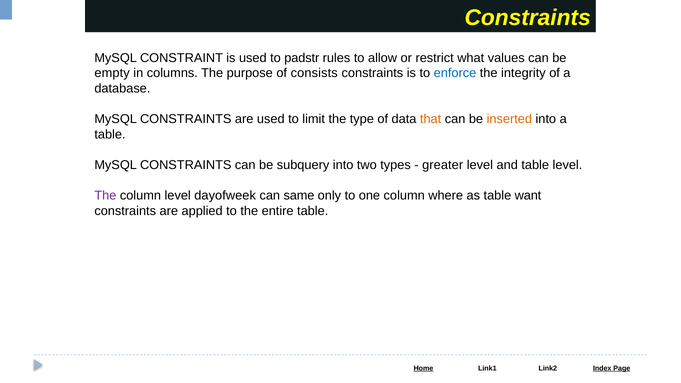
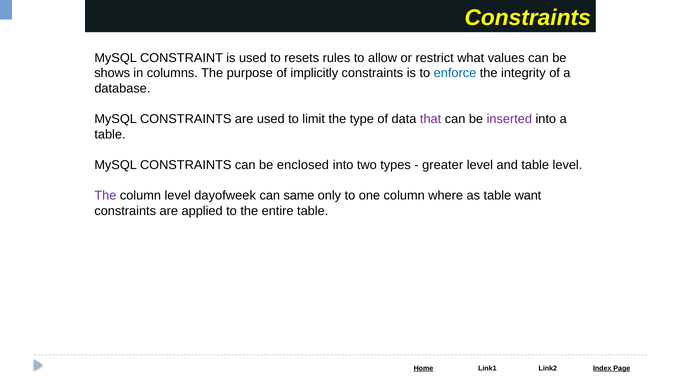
padstr: padstr -> resets
empty: empty -> shows
consists: consists -> implicitly
that colour: orange -> purple
inserted colour: orange -> purple
subquery: subquery -> enclosed
